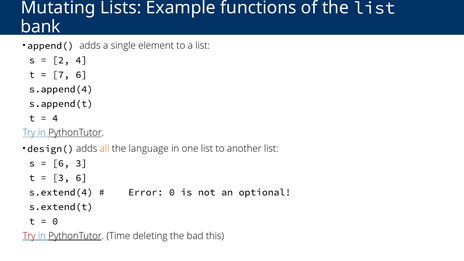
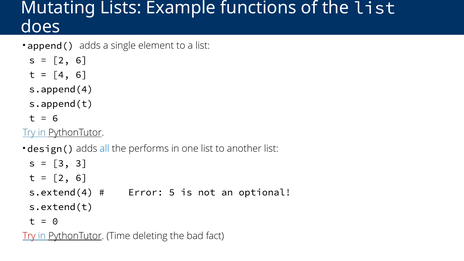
bank: bank -> does
4 at (81, 60): 4 -> 6
7: 7 -> 4
4 at (55, 118): 4 -> 6
all colour: orange -> blue
language: language -> performs
6 at (61, 163): 6 -> 3
3 at (61, 178): 3 -> 2
Error 0: 0 -> 5
this: this -> fact
